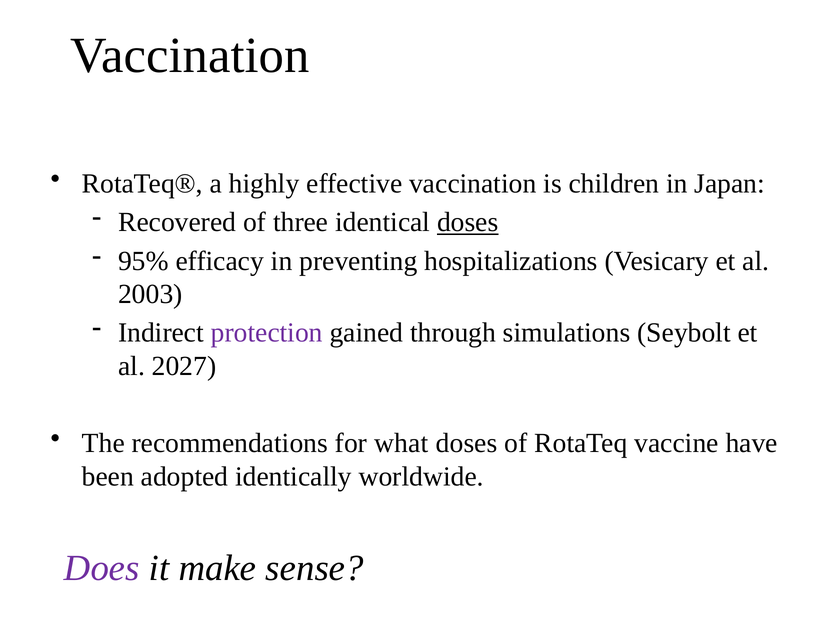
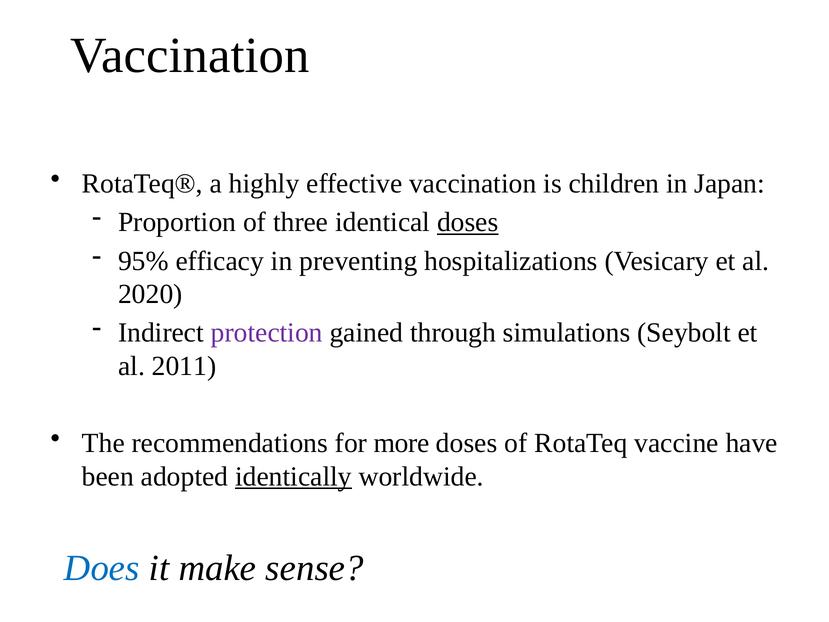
Recovered: Recovered -> Proportion
2003: 2003 -> 2020
2027: 2027 -> 2011
what: what -> more
identically underline: none -> present
Does colour: purple -> blue
